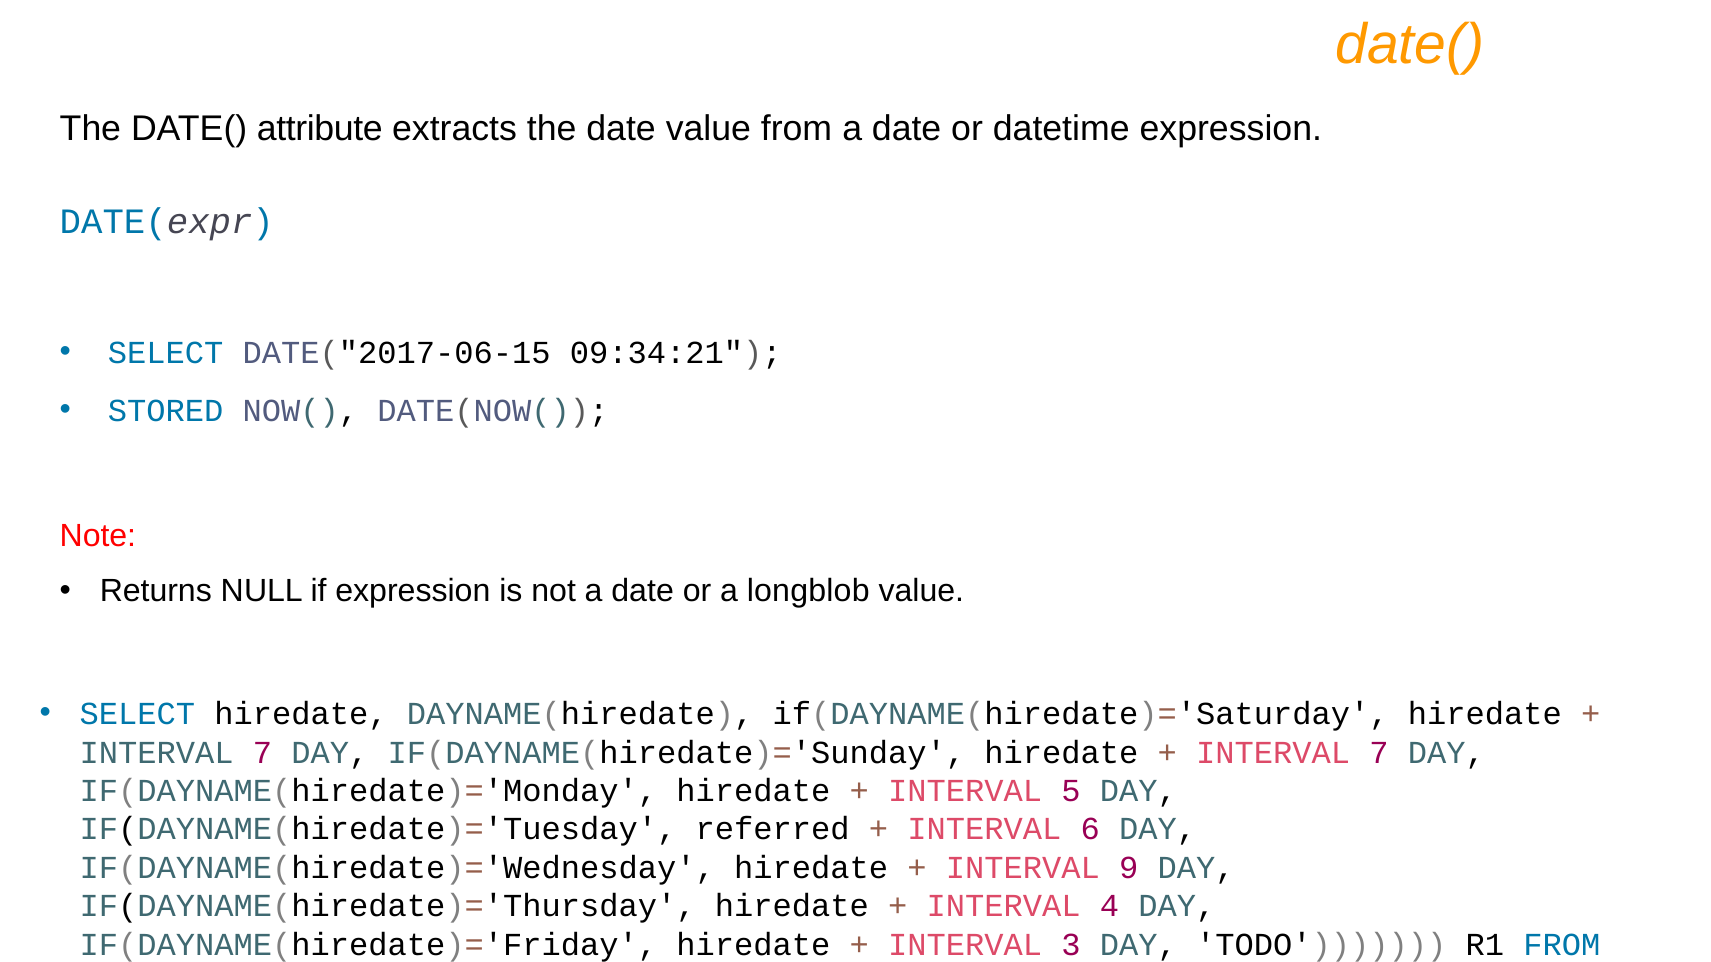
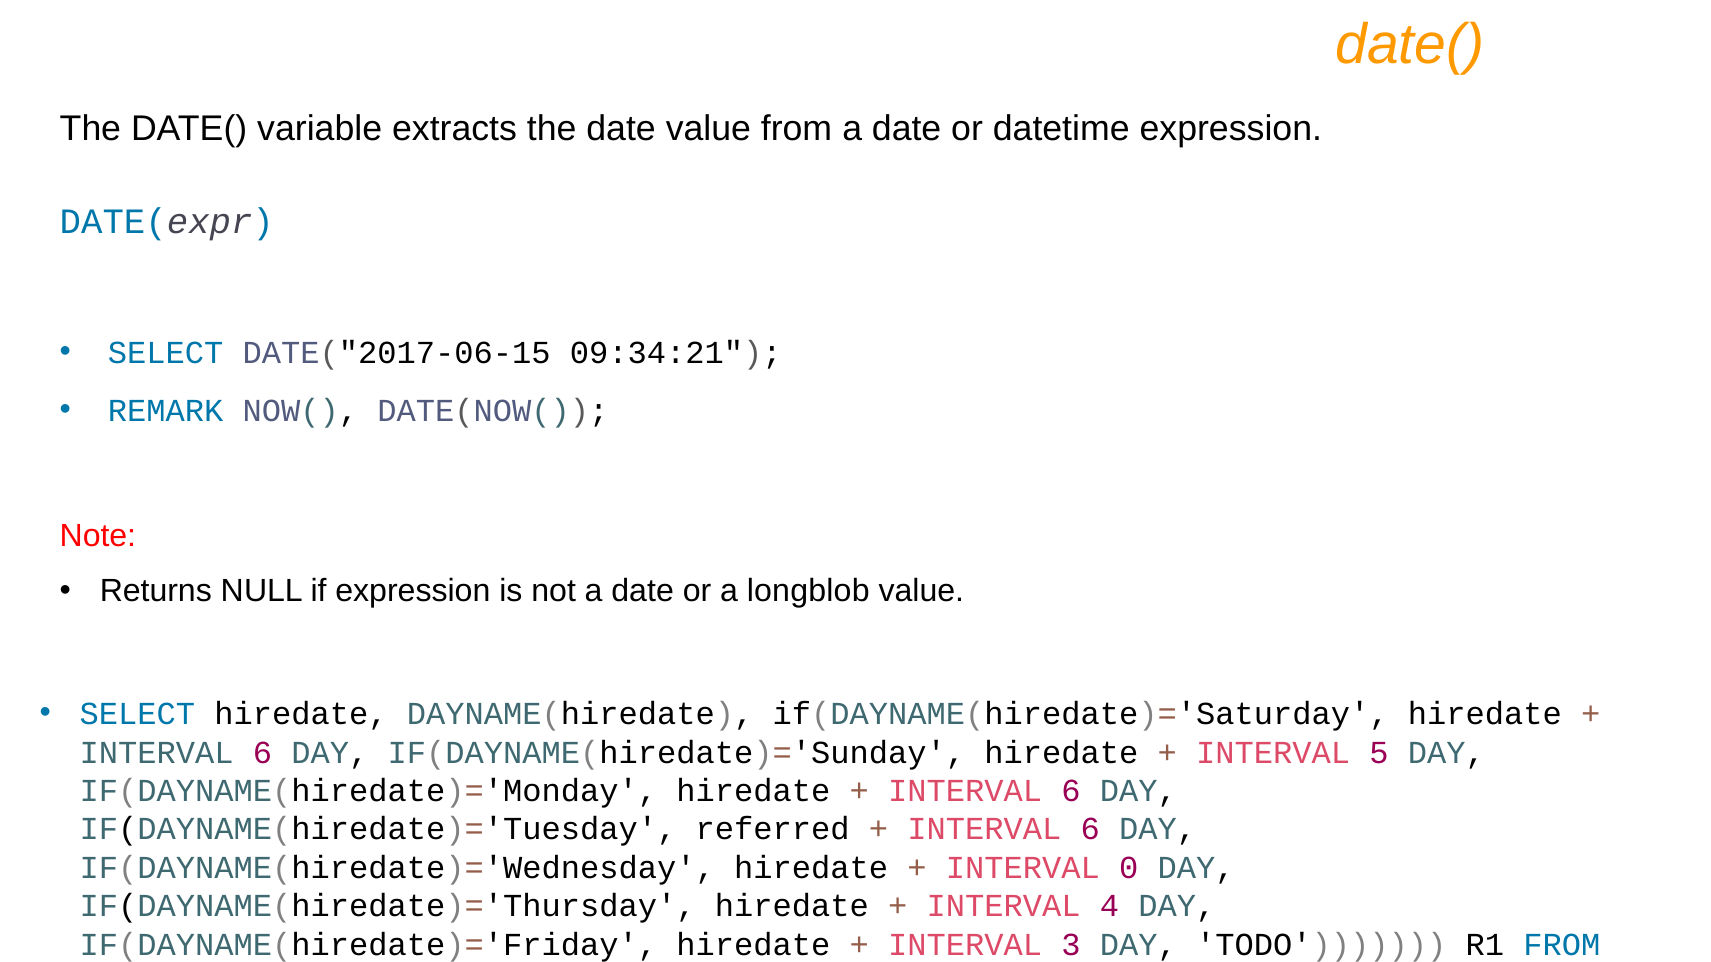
attribute: attribute -> variable
STORED: STORED -> REMARK
7 at (262, 753): 7 -> 6
7 at (1379, 753): 7 -> 5
5 at (1071, 791): 5 -> 6
9: 9 -> 0
